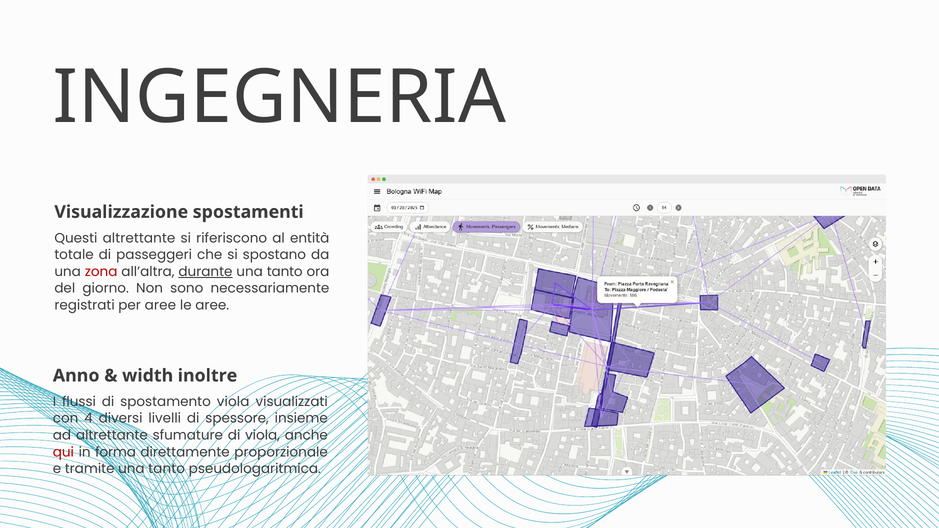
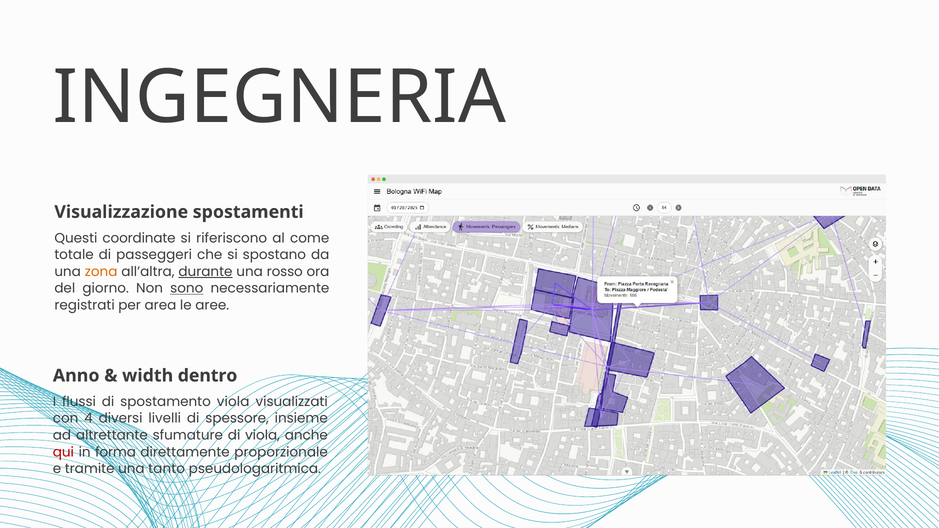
Questi altrettante: altrettante -> coordinate
entità: entità -> come
zona colour: red -> orange
tanto at (285, 272): tanto -> rosso
sono underline: none -> present
per aree: aree -> area
inoltre: inoltre -> dentro
